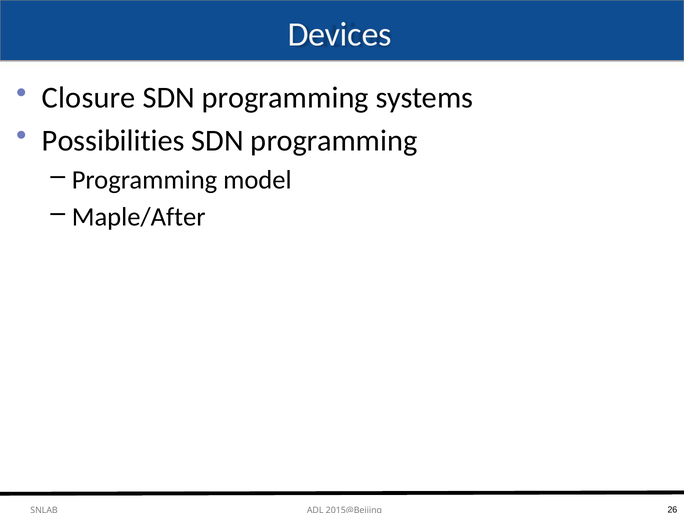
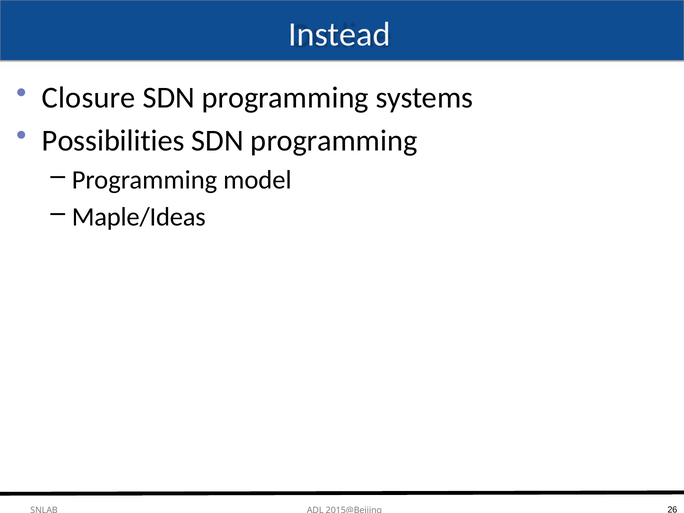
Devices: Devices -> Instead
Maple/After: Maple/After -> Maple/Ideas
